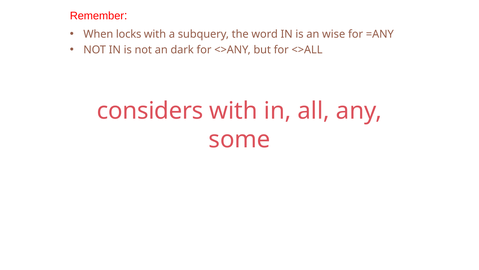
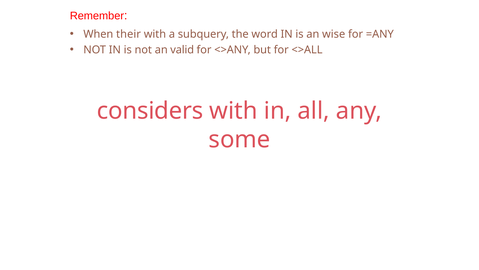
locks: locks -> their
dark: dark -> valid
